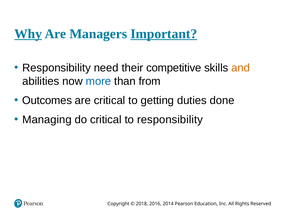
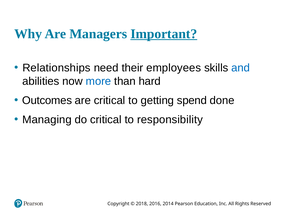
Why underline: present -> none
Responsibility at (57, 68): Responsibility -> Relationships
competitive: competitive -> employees
and colour: orange -> blue
from: from -> hard
duties: duties -> spend
